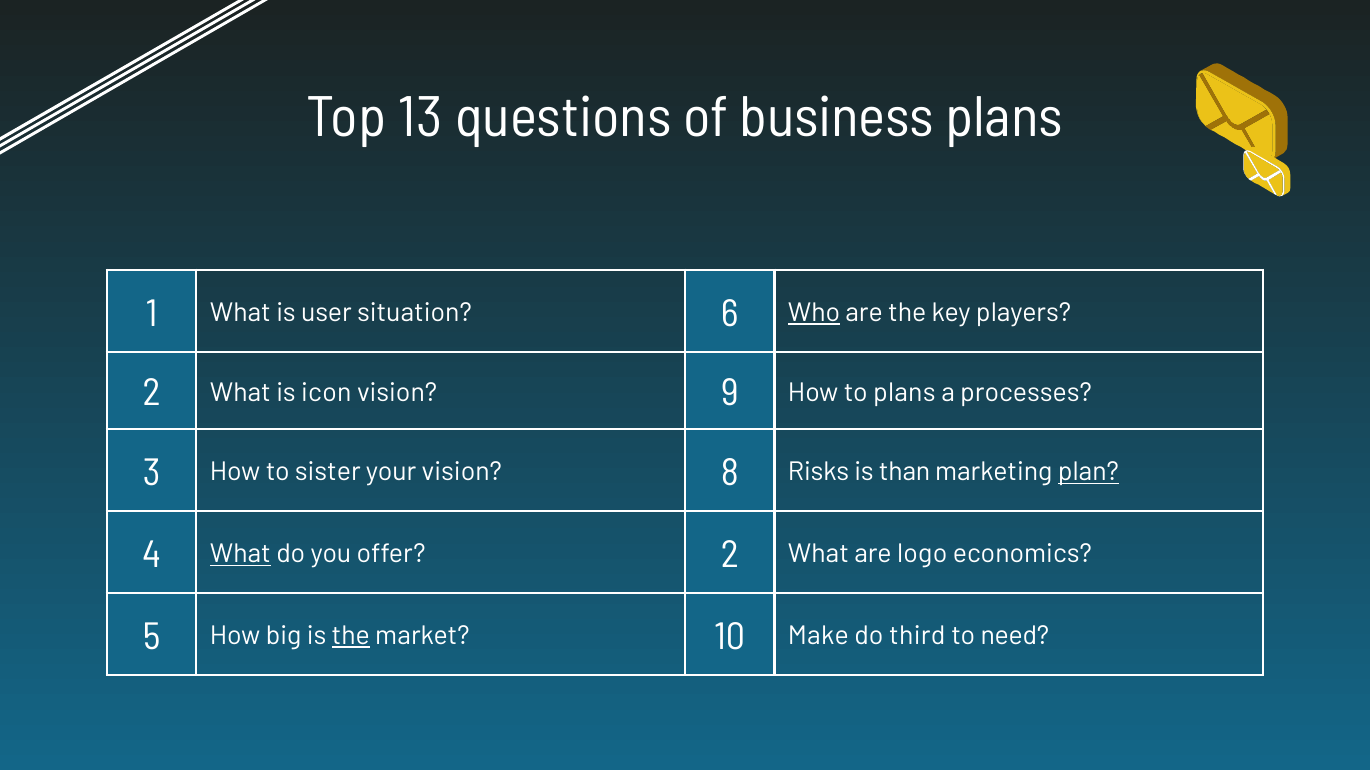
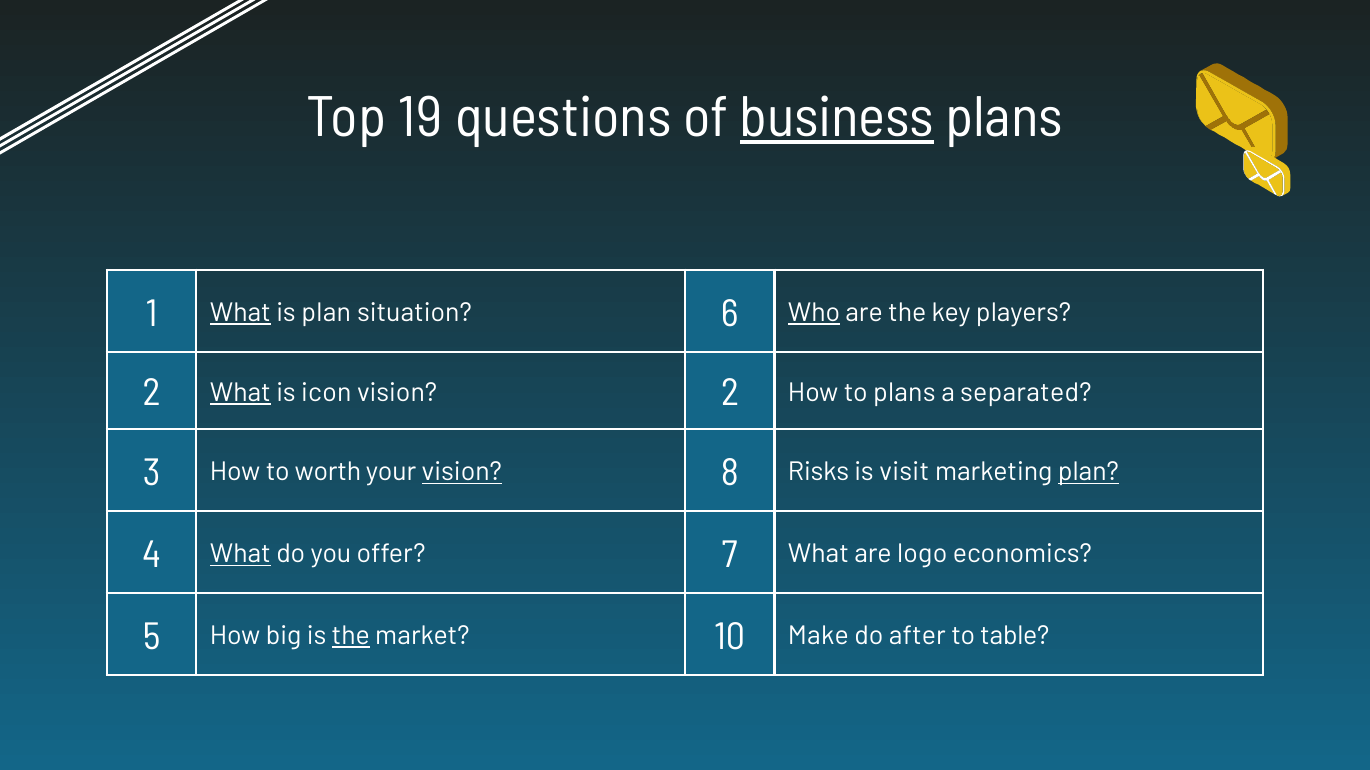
13: 13 -> 19
business underline: none -> present
What at (240, 313) underline: none -> present
is user: user -> plan
What at (240, 393) underline: none -> present
vision 9: 9 -> 2
processes: processes -> separated
sister: sister -> worth
vision at (462, 472) underline: none -> present
than: than -> visit
offer 2: 2 -> 7
third: third -> after
need: need -> table
